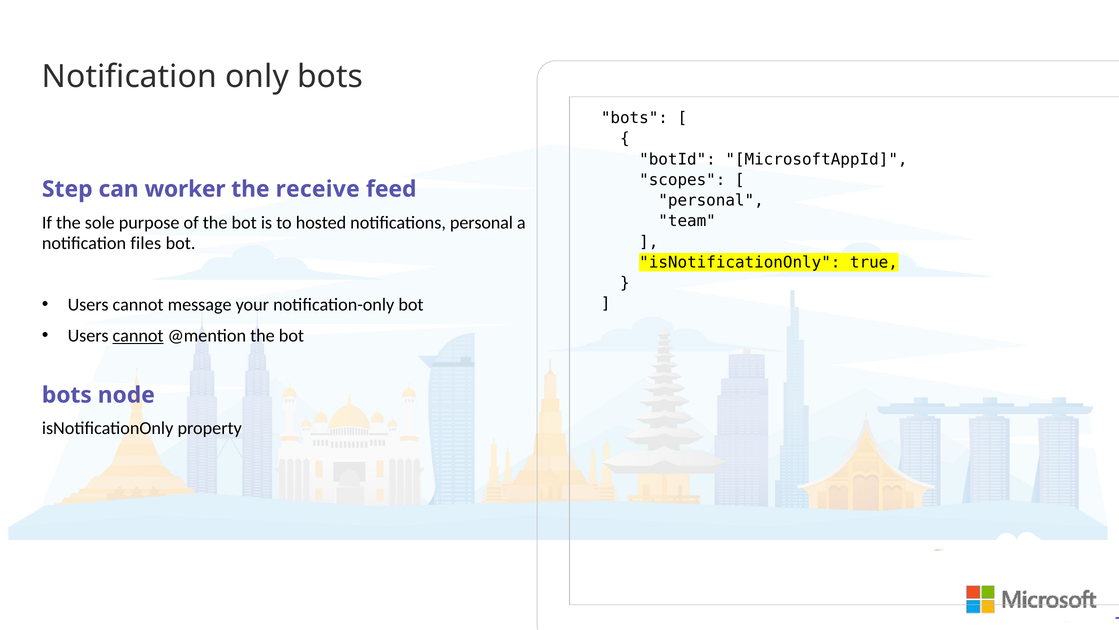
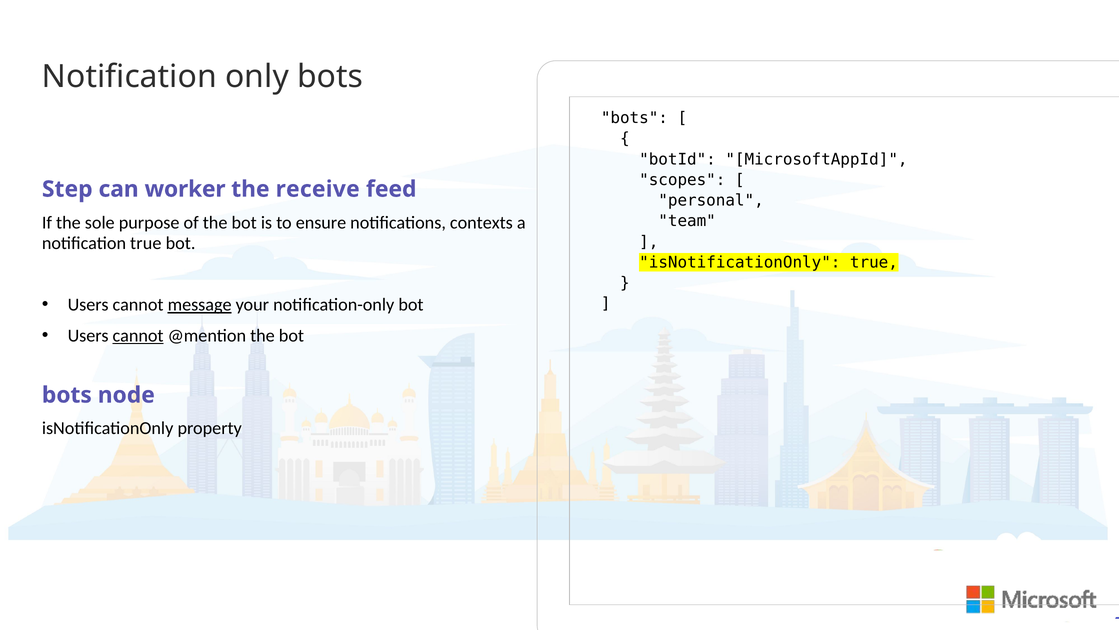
hosted: hosted -> ensure
notifications personal: personal -> contexts
notification files: files -> true
message underline: none -> present
